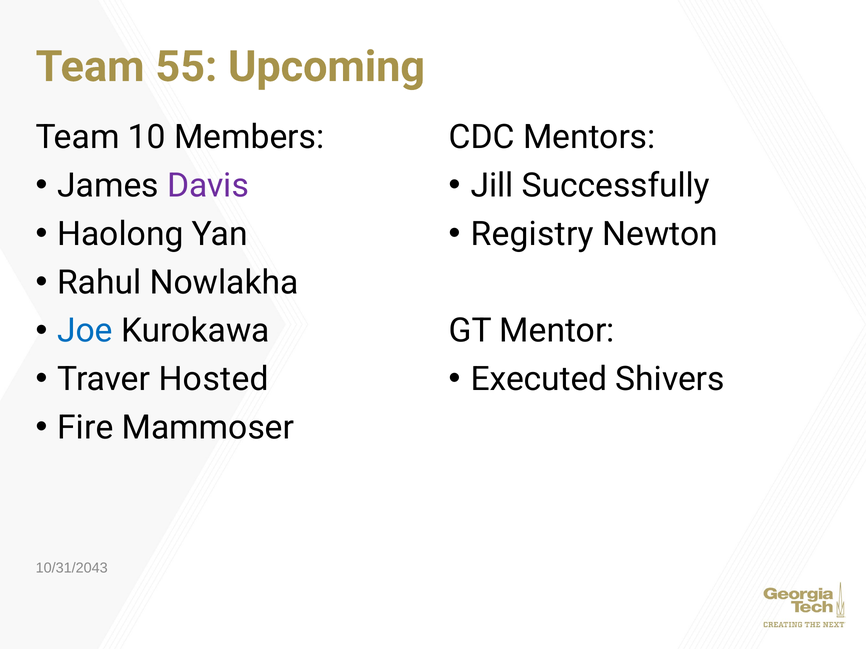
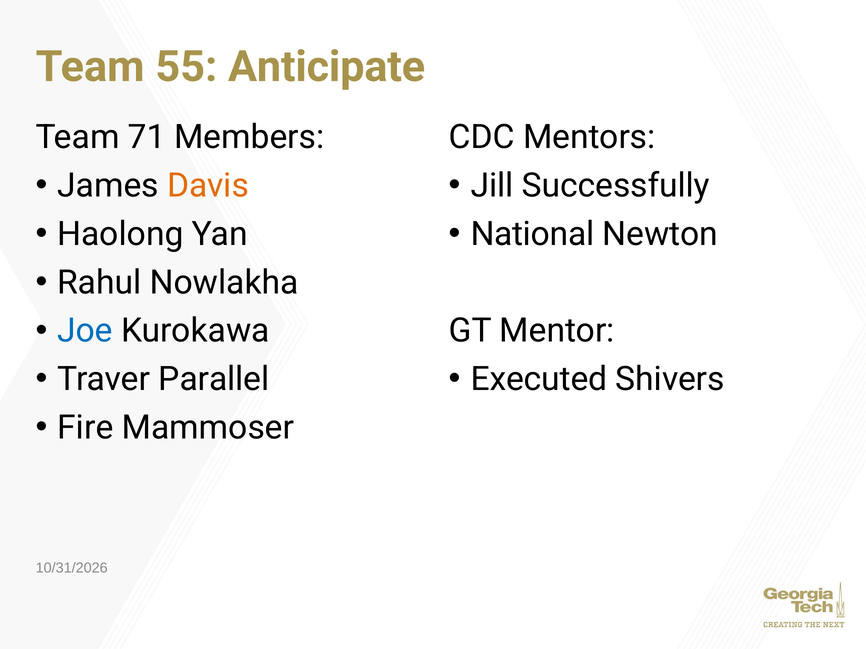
Upcoming: Upcoming -> Anticipate
10: 10 -> 71
Davis colour: purple -> orange
Registry: Registry -> National
Hosted: Hosted -> Parallel
10/31/2043: 10/31/2043 -> 10/31/2026
